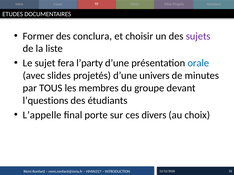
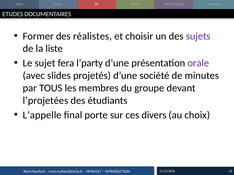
conclura: conclura -> réalistes
orale colour: blue -> purple
univers: univers -> société
l’questions: l’questions -> l’projetées
